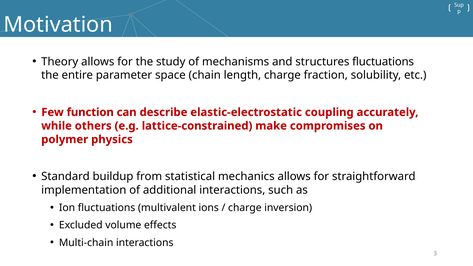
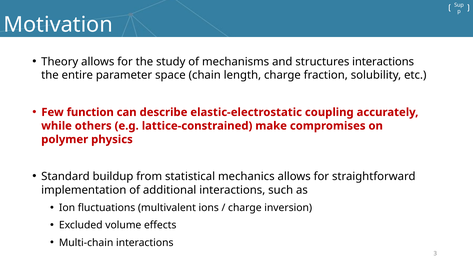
structures fluctuations: fluctuations -> interactions
